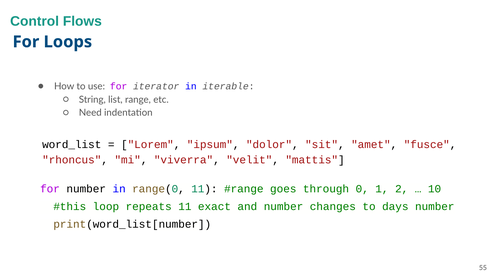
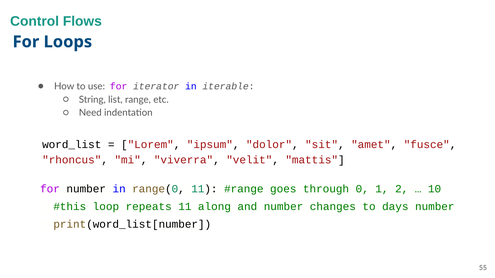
exact: exact -> along
